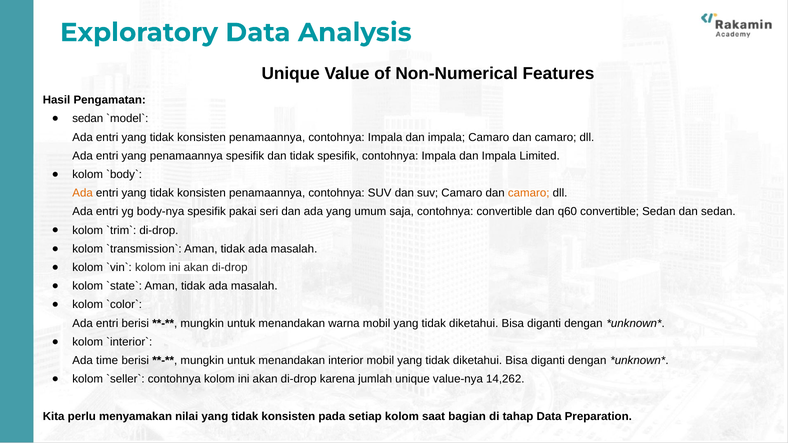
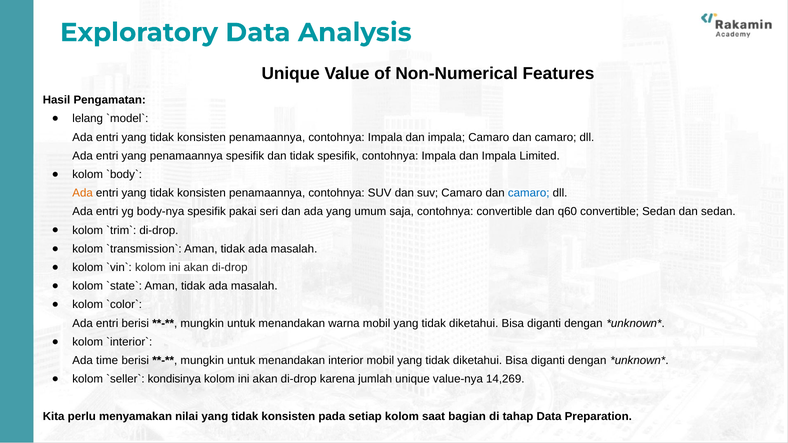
sedan at (88, 119): sedan -> lelang
camaro at (529, 193) colour: orange -> blue
contohnya at (174, 379): contohnya -> kondisinya
14,262: 14,262 -> 14,269
